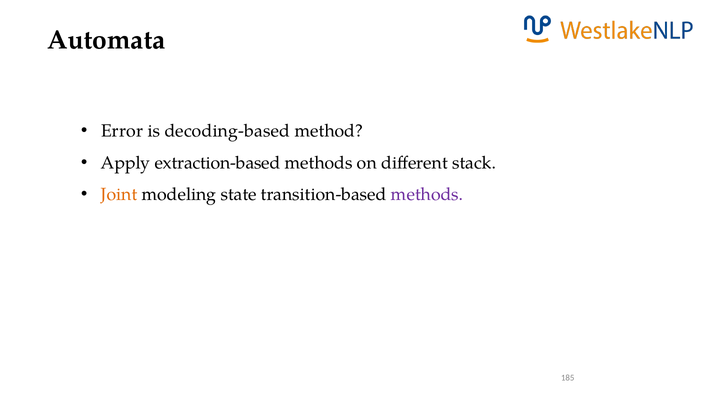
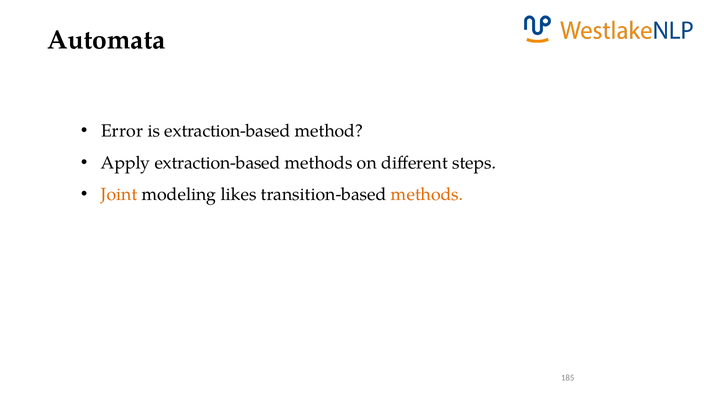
is decoding-based: decoding-based -> extraction-based
stack: stack -> steps
state: state -> likes
methods at (427, 194) colour: purple -> orange
